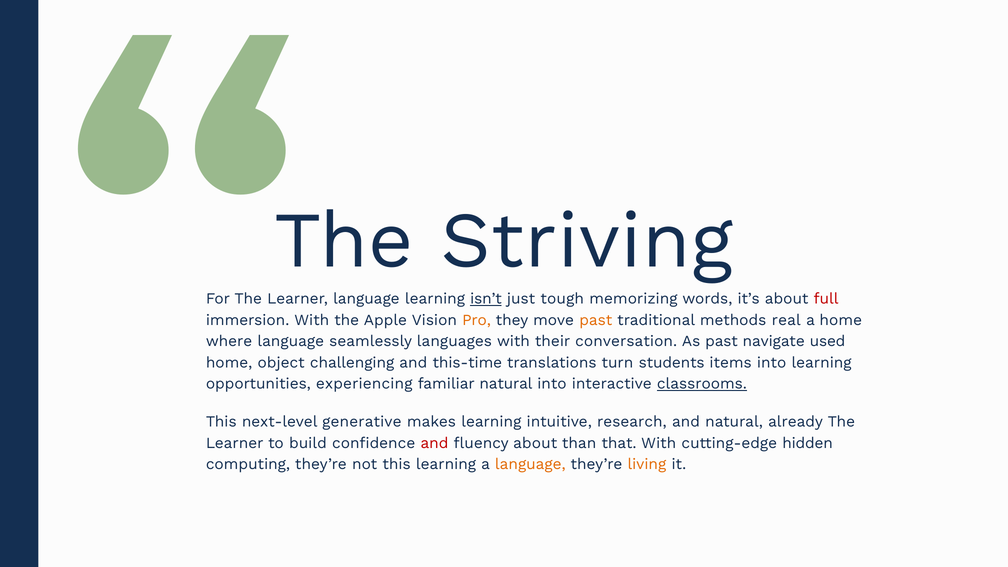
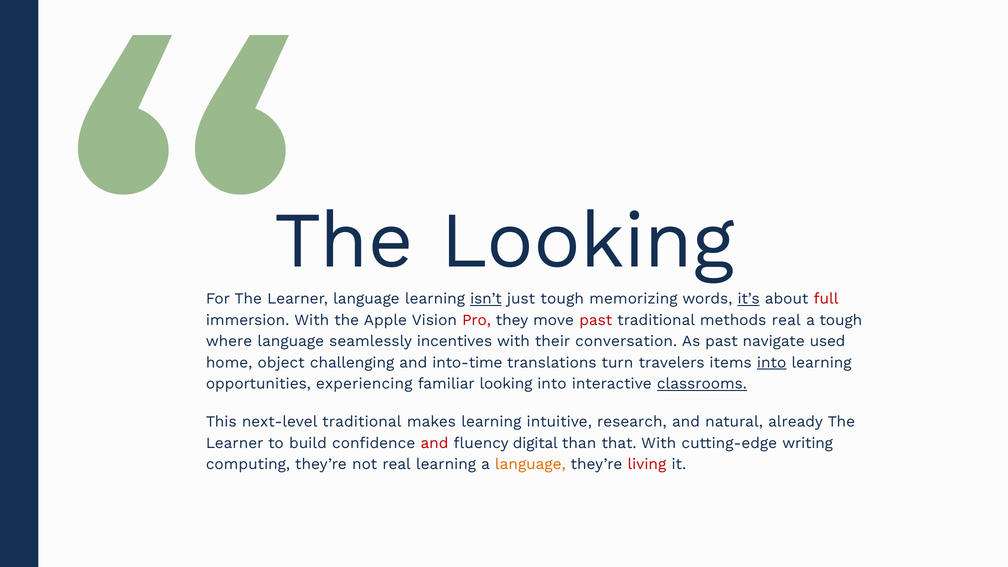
The Striving: Striving -> Looking
it’s underline: none -> present
Pro colour: orange -> red
past at (596, 320) colour: orange -> red
a home: home -> tough
languages: languages -> incentives
this-time: this-time -> into-time
students: students -> travelers
into at (772, 363) underline: none -> present
familiar natural: natural -> looking
generative at (362, 422): generative -> traditional
fluency about: about -> digital
hidden: hidden -> writing
not this: this -> real
living colour: orange -> red
